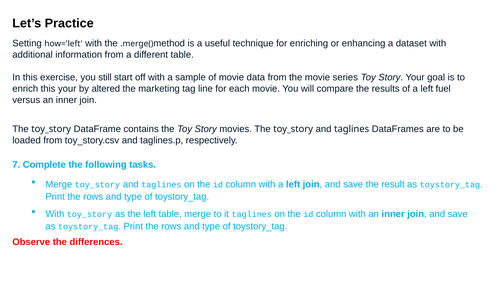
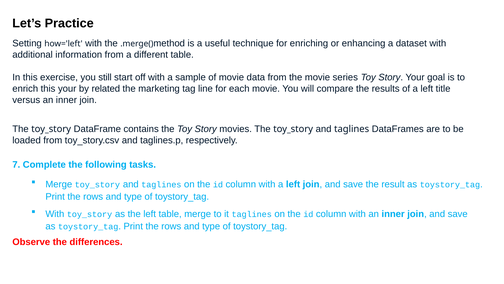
altered: altered -> related
fuel: fuel -> title
